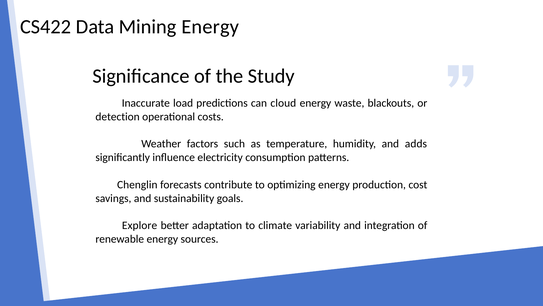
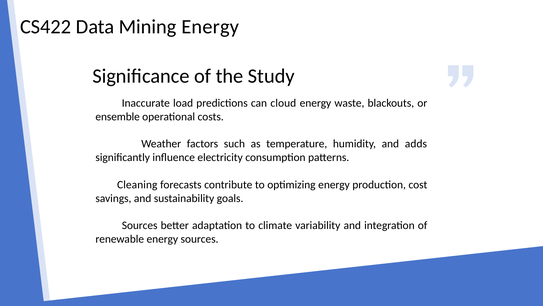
detection: detection -> ensemble
Chenglin at (137, 184): Chenglin -> Cleaning
Explore at (140, 225): Explore -> Sources
